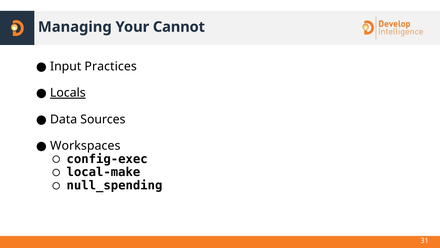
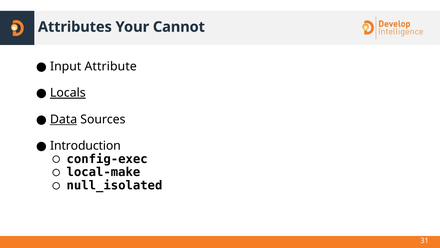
Managing: Managing -> Attributes
Practices: Practices -> Attribute
Data underline: none -> present
Workspaces: Workspaces -> Introduction
null_spending: null_spending -> null_isolated
